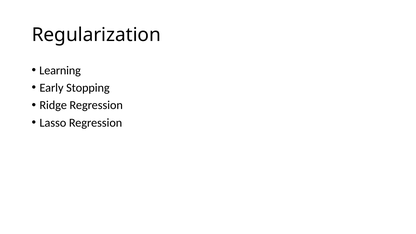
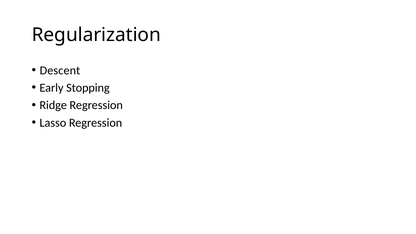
Learning: Learning -> Descent
